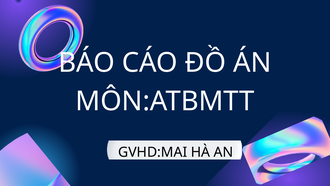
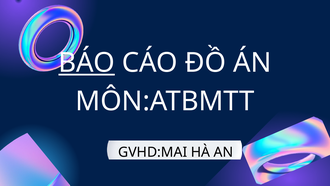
BÁO underline: none -> present
